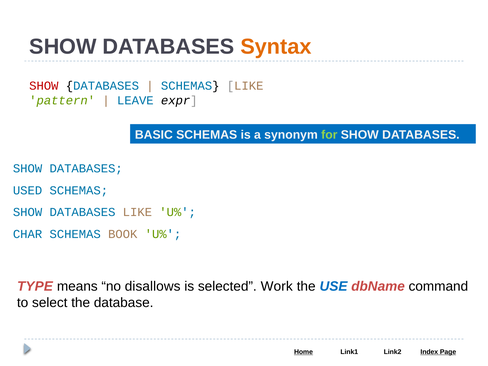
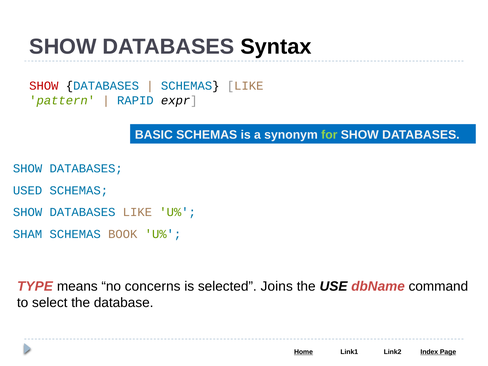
Syntax colour: orange -> black
LEAVE: LEAVE -> RAPID
CHAR: CHAR -> SHAM
disallows: disallows -> concerns
Work: Work -> Joins
USE colour: blue -> black
